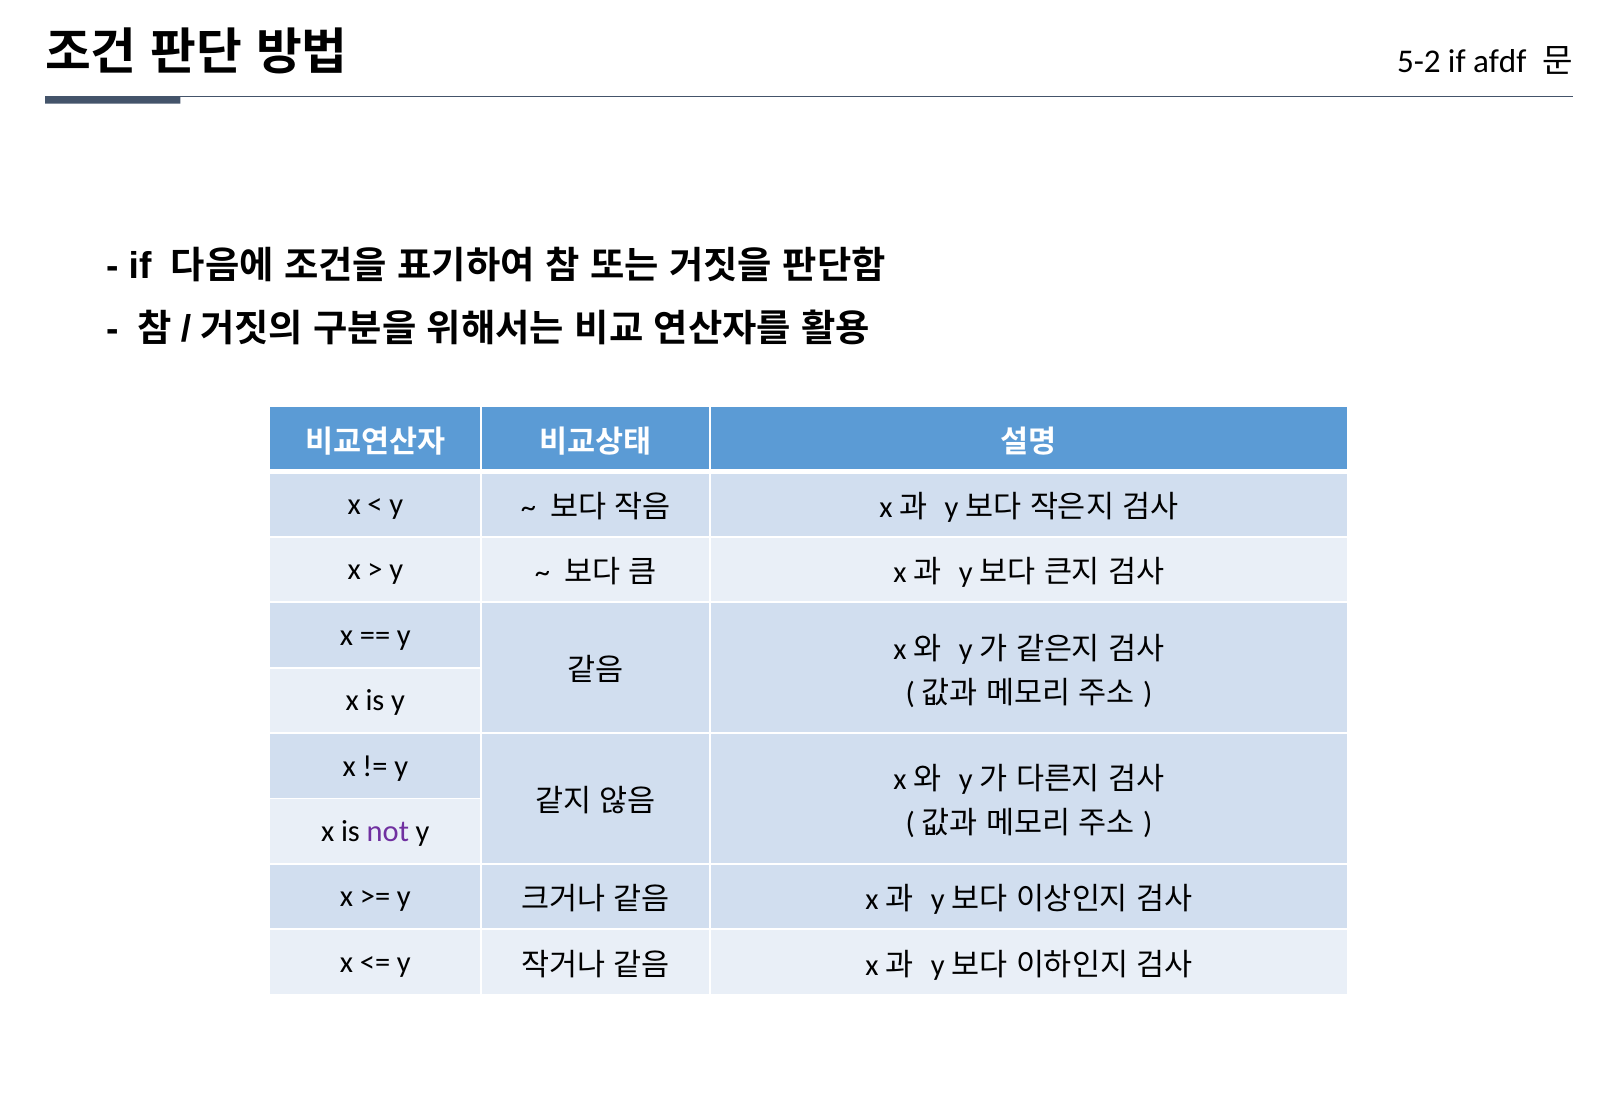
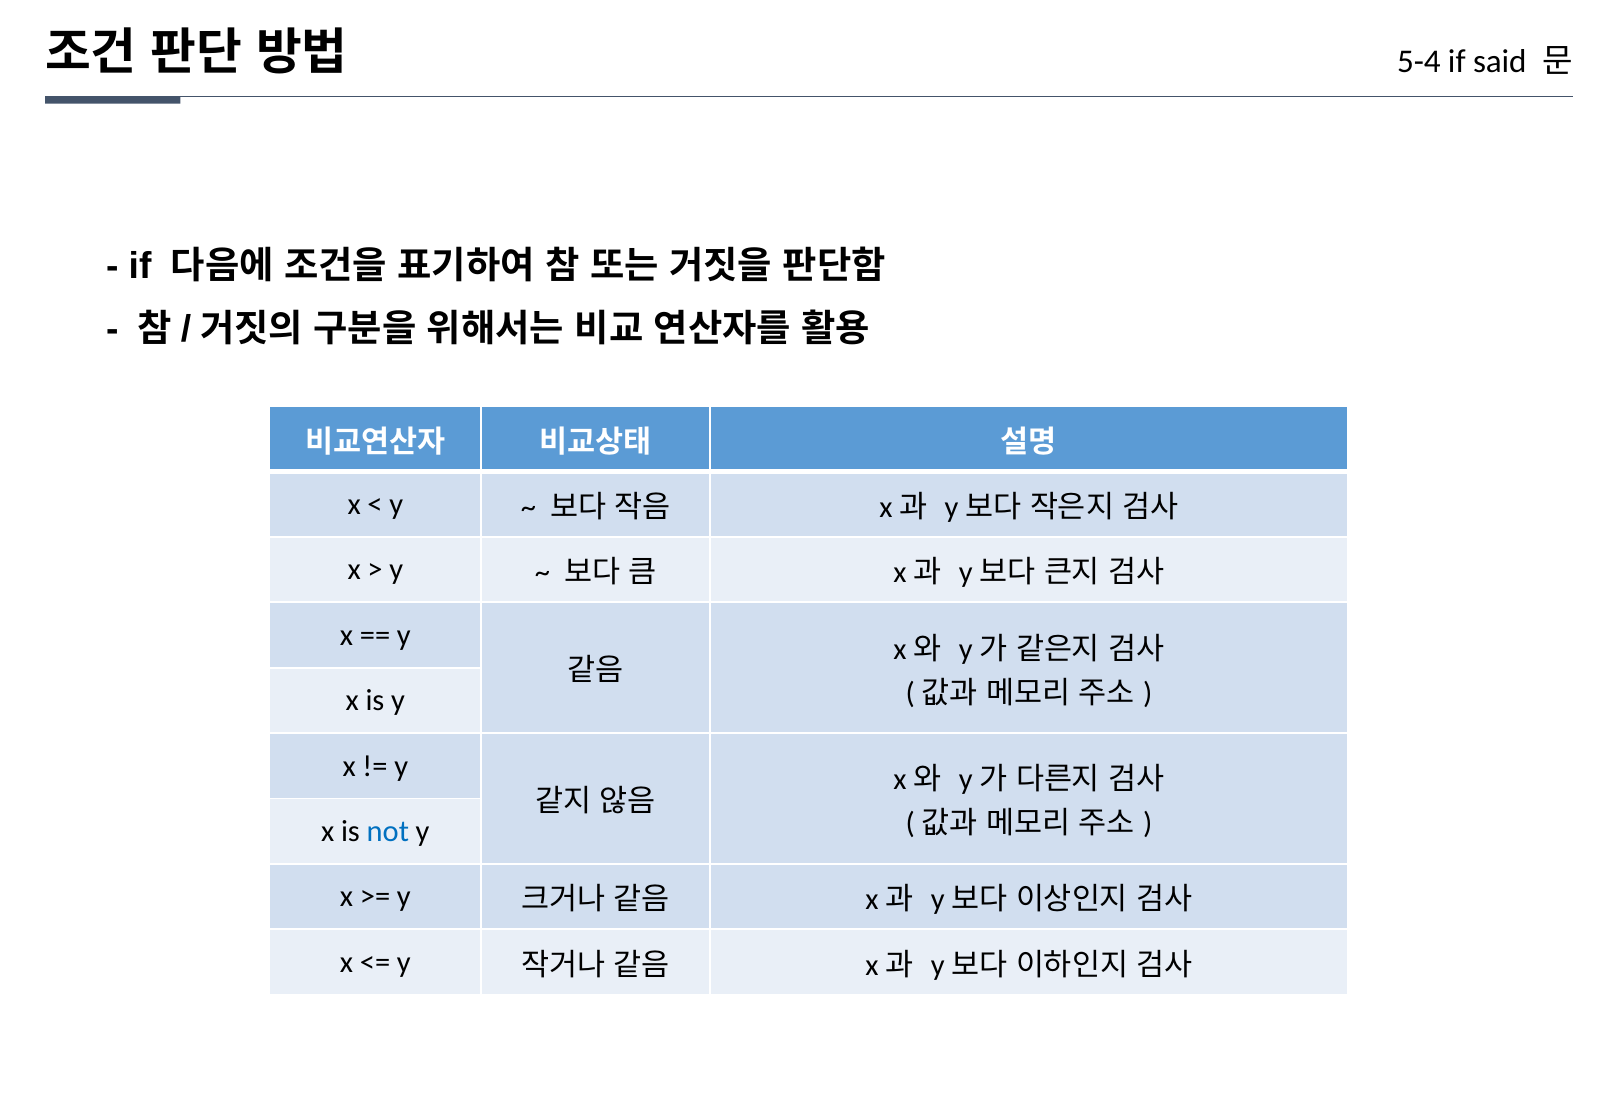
5-2: 5-2 -> 5-4
afdf: afdf -> said
not colour: purple -> blue
